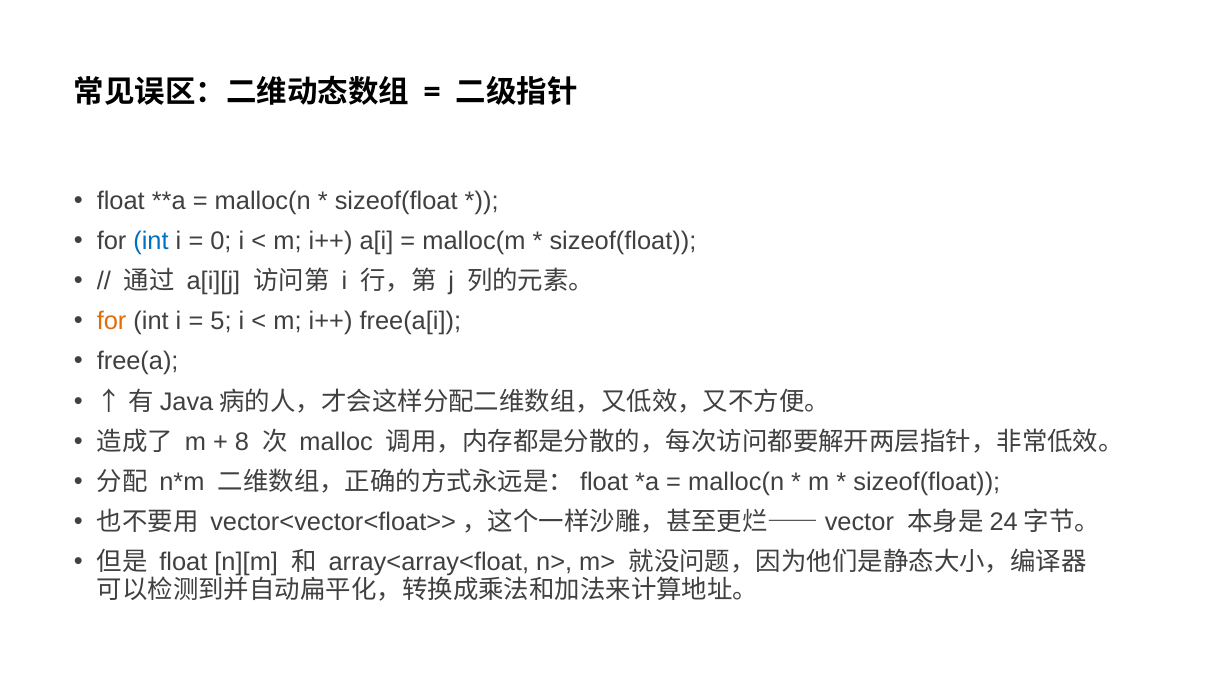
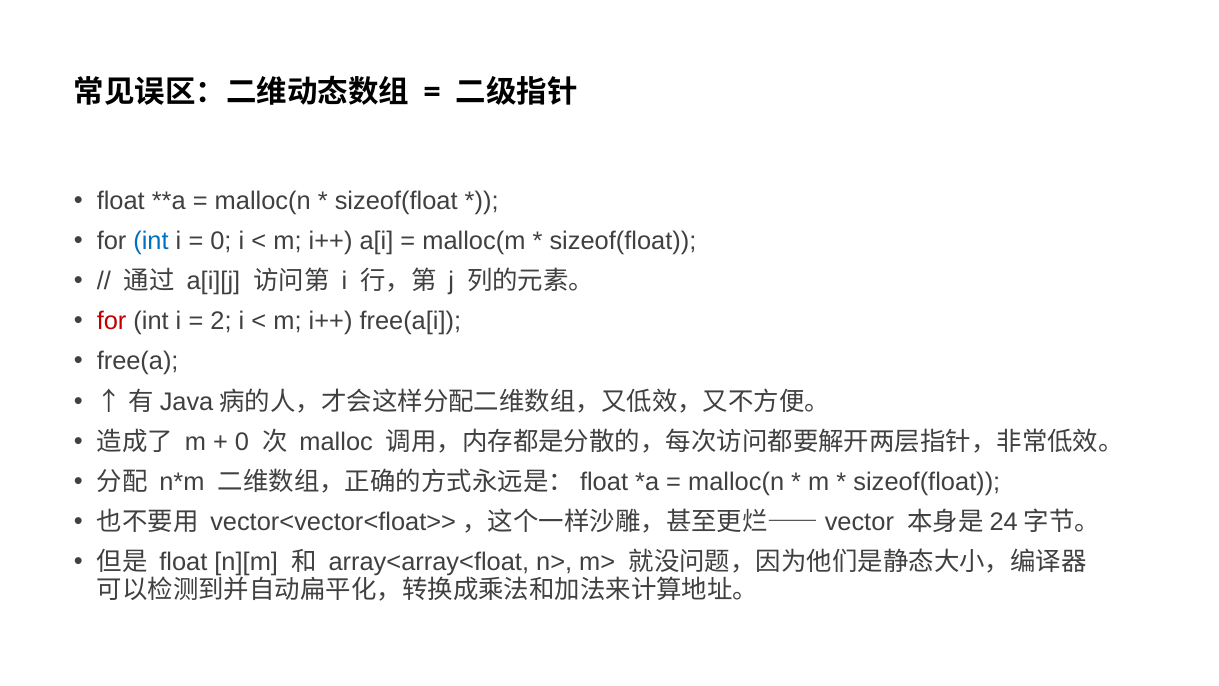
for at (112, 321) colour: orange -> red
5: 5 -> 2
8 at (242, 442): 8 -> 0
